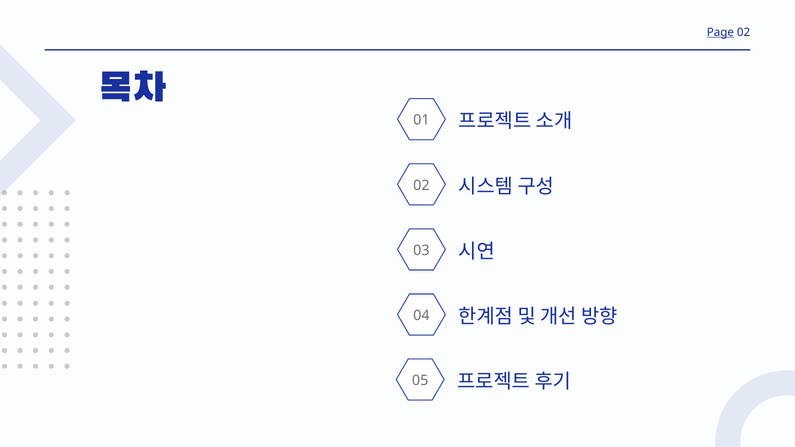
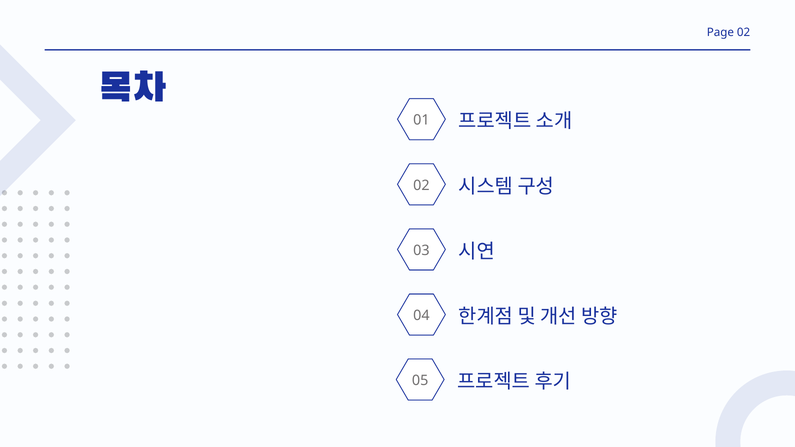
Page underline: present -> none
